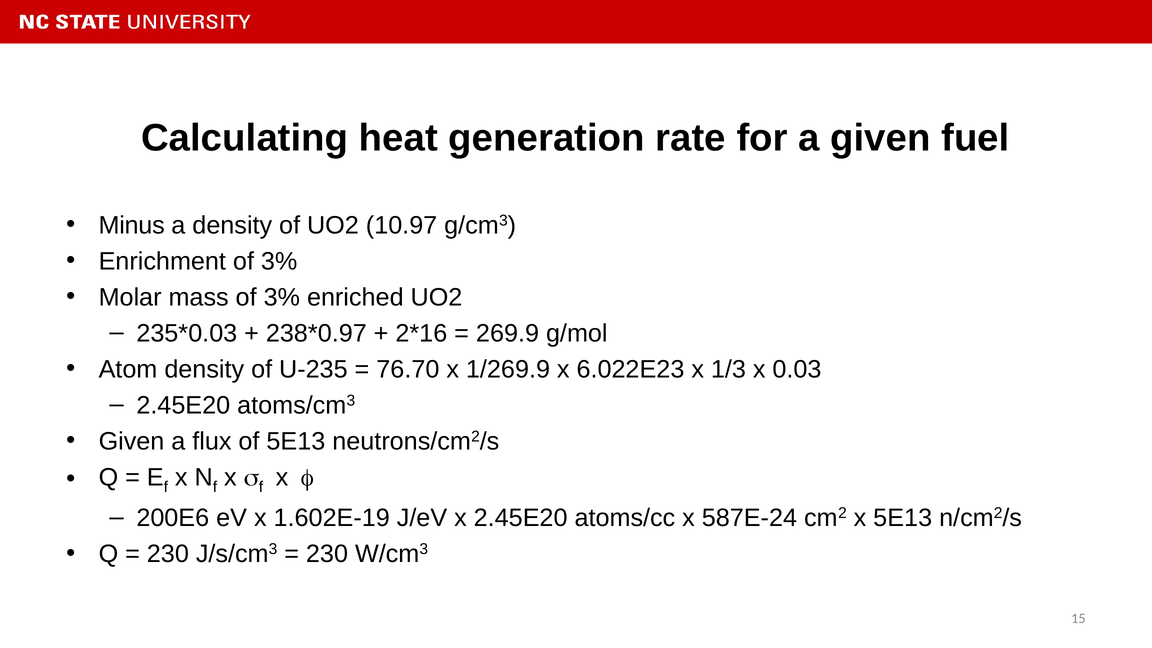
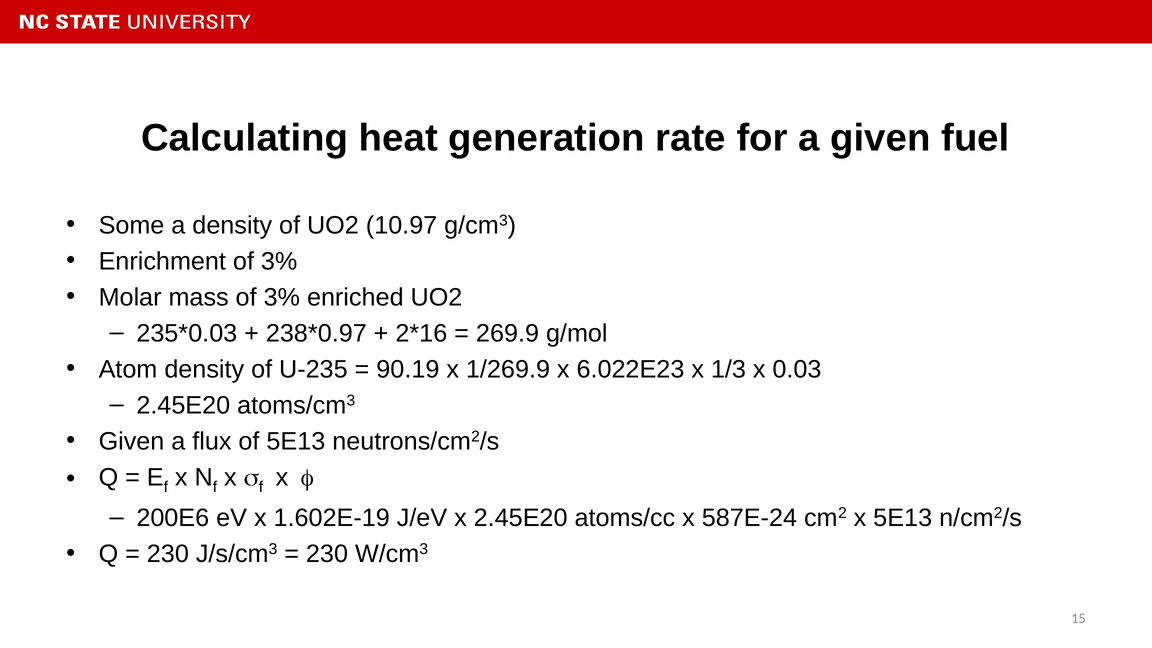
Minus: Minus -> Some
76.70: 76.70 -> 90.19
